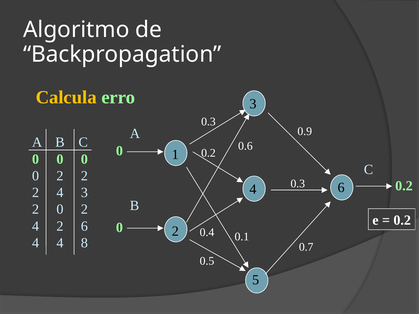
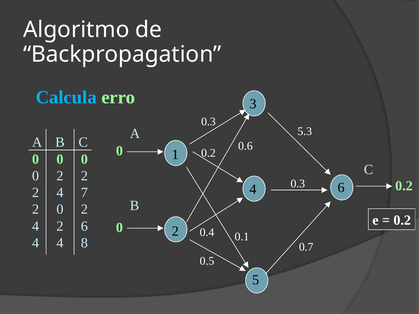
Calcula colour: yellow -> light blue
0.9: 0.9 -> 5.3
4 3: 3 -> 7
